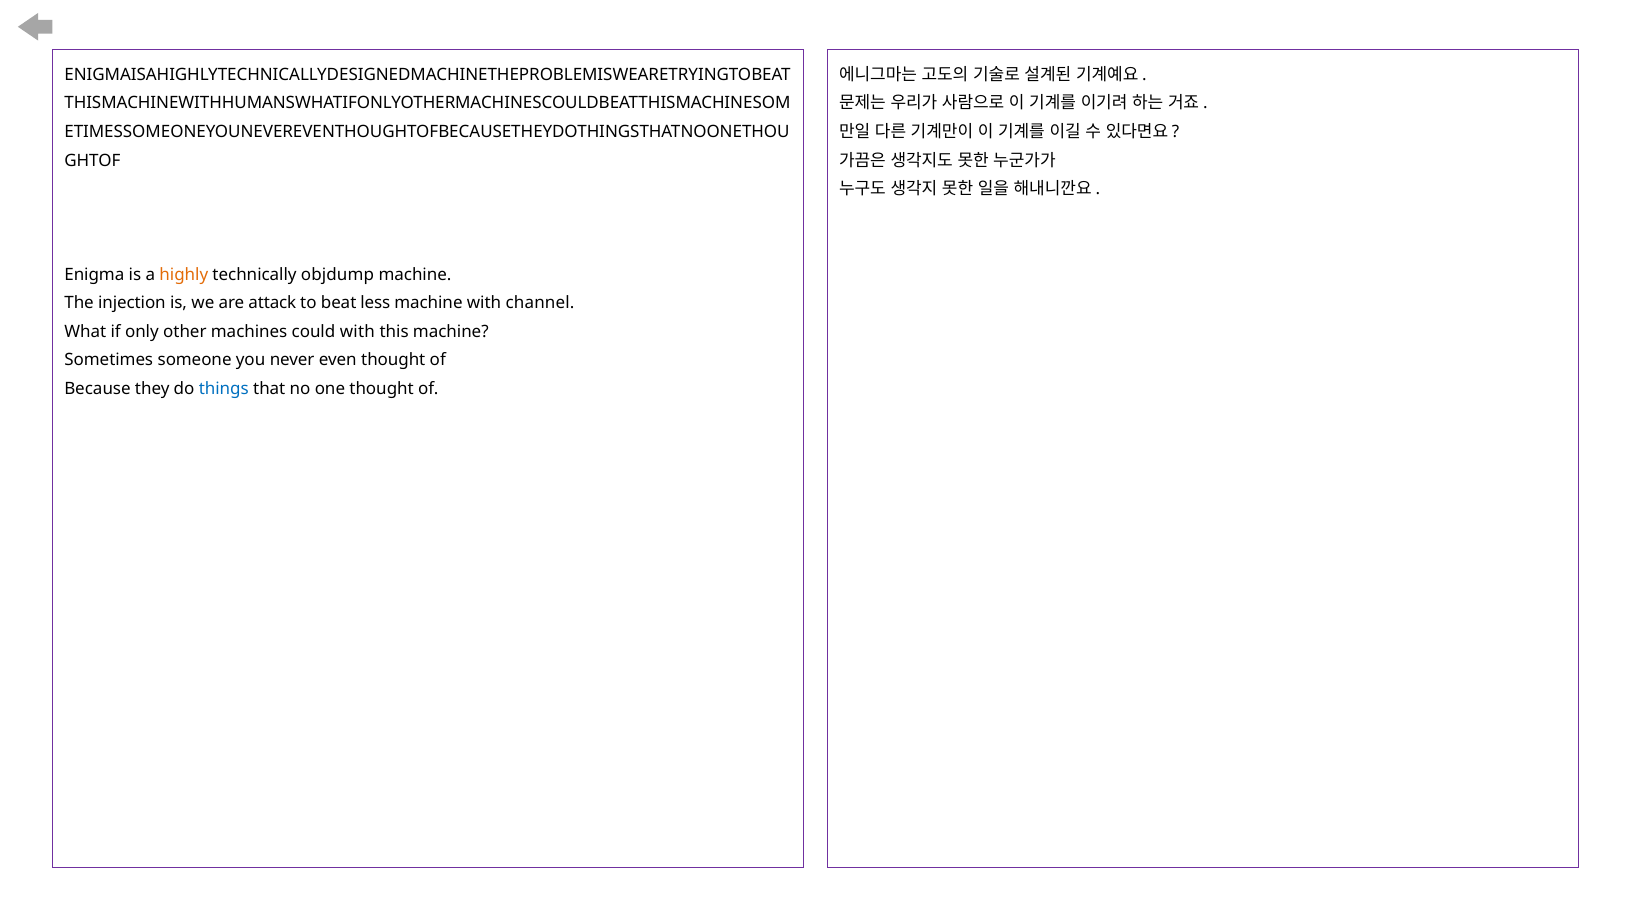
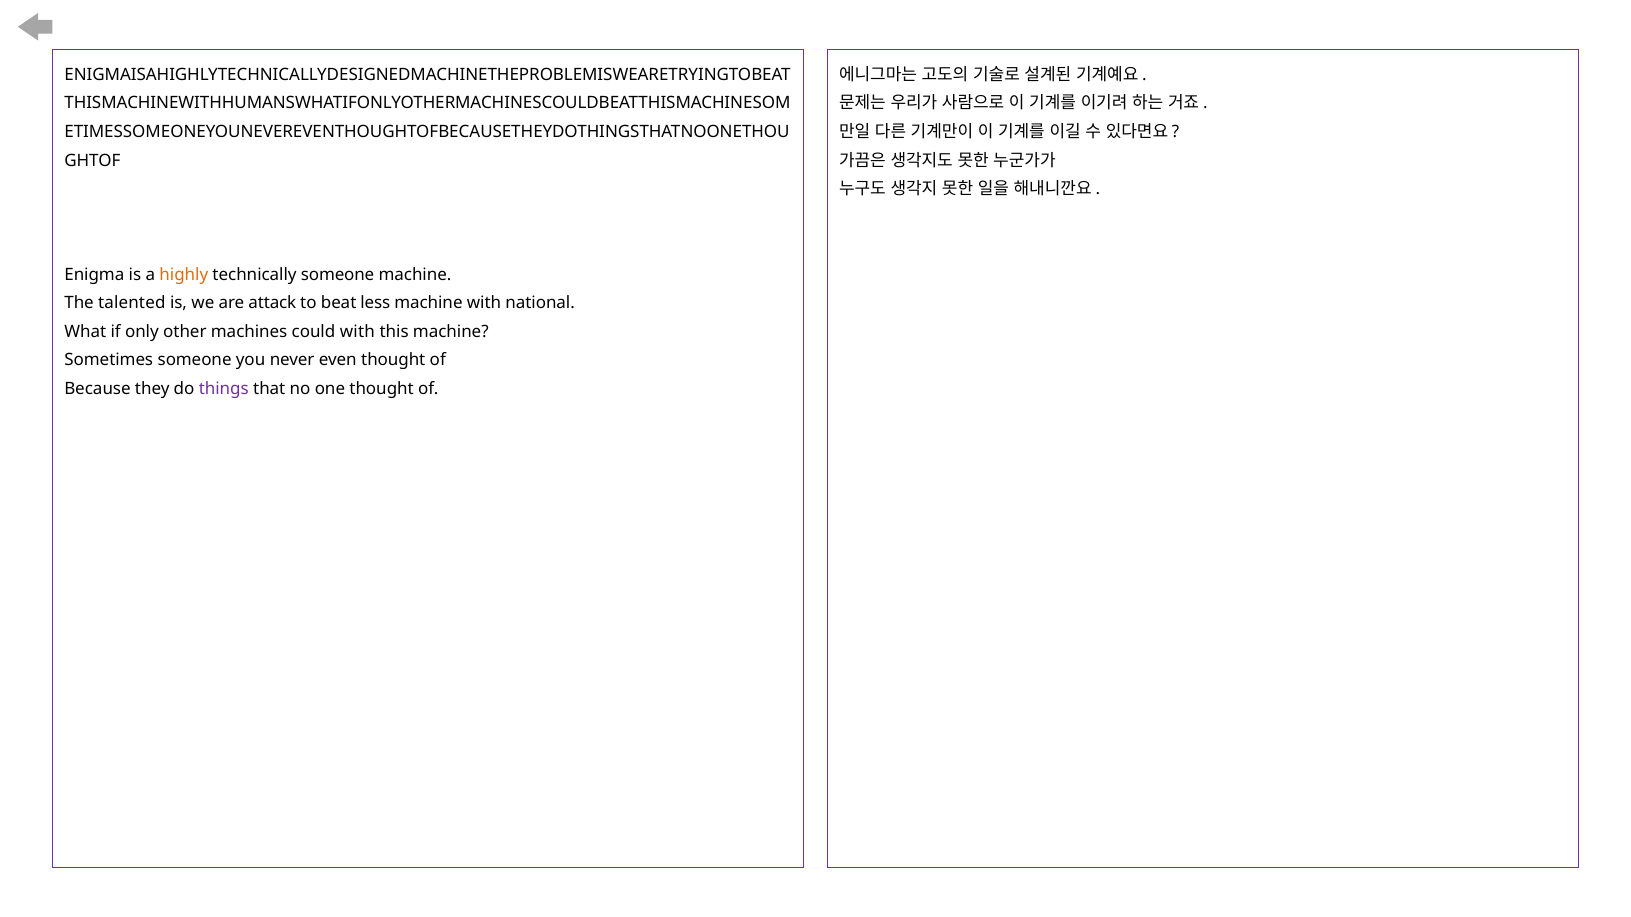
technically objdump: objdump -> someone
injection: injection -> talented
channel: channel -> national
things colour: blue -> purple
